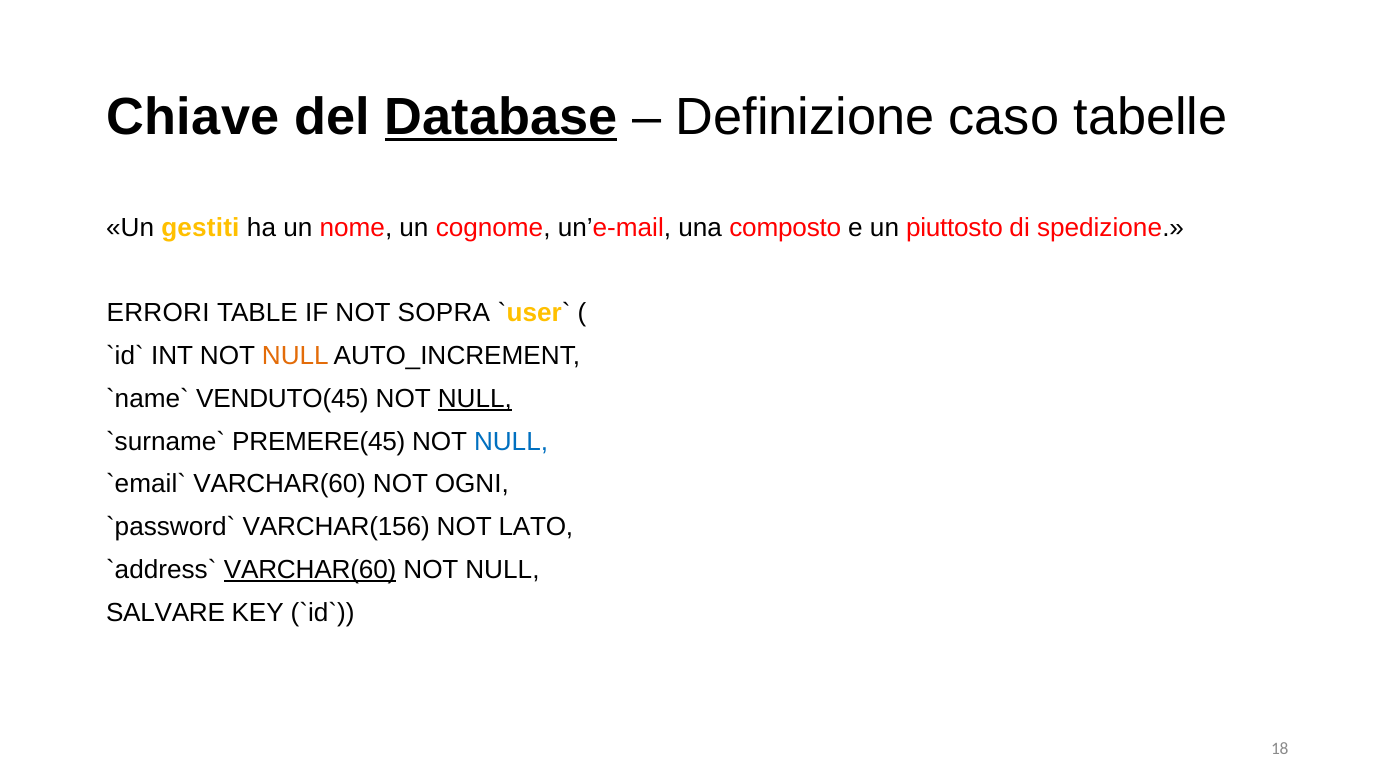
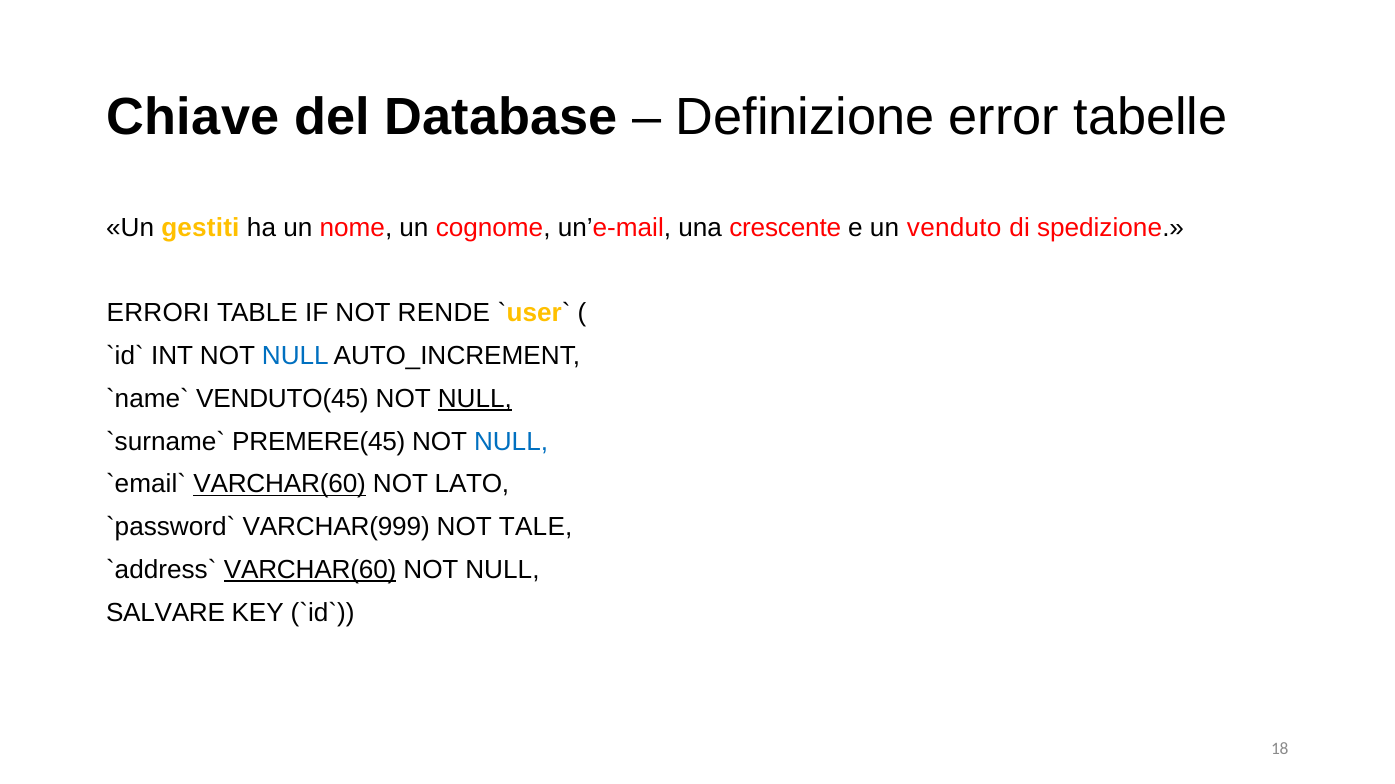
Database underline: present -> none
caso: caso -> error
composto: composto -> crescente
piuttosto: piuttosto -> venduto
SOPRA: SOPRA -> RENDE
NULL at (295, 356) colour: orange -> blue
VARCHAR(60 at (280, 485) underline: none -> present
OGNI: OGNI -> LATO
VARCHAR(156: VARCHAR(156 -> VARCHAR(999
LATO: LATO -> TALE
